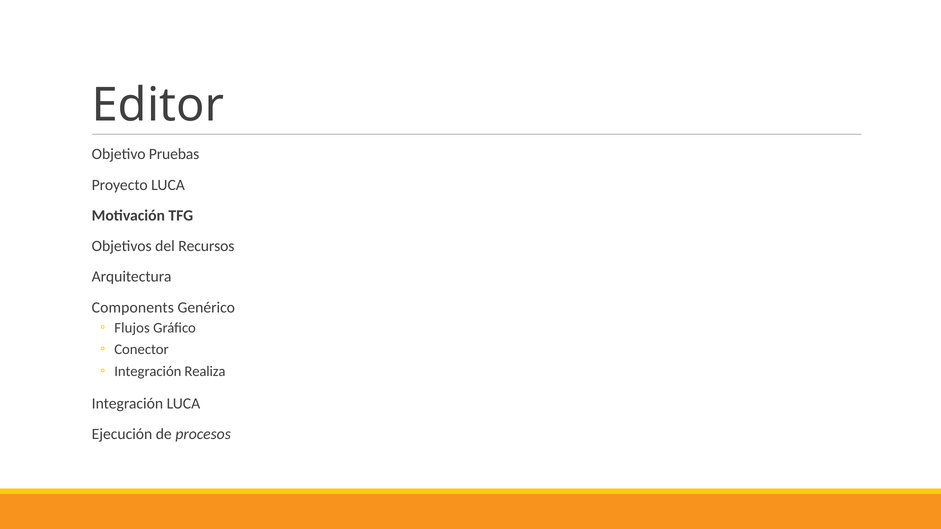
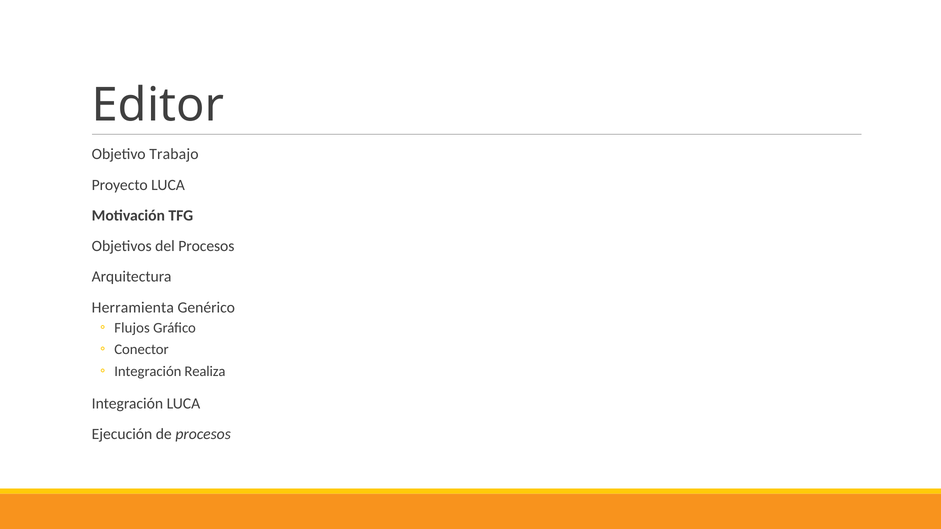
Pruebas: Pruebas -> Trabajo
del Recursos: Recursos -> Procesos
Components: Components -> Herramienta
